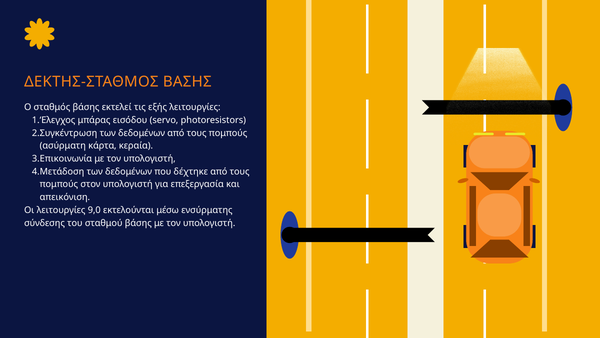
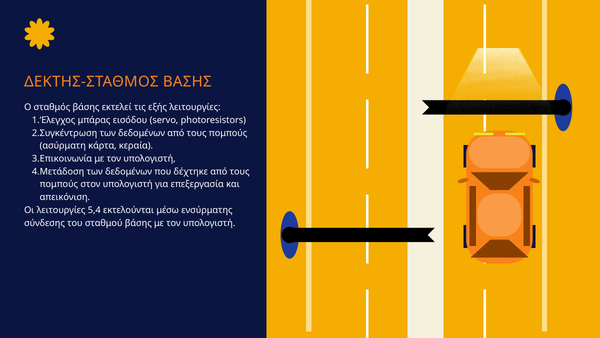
9,0: 9,0 -> 5,4
